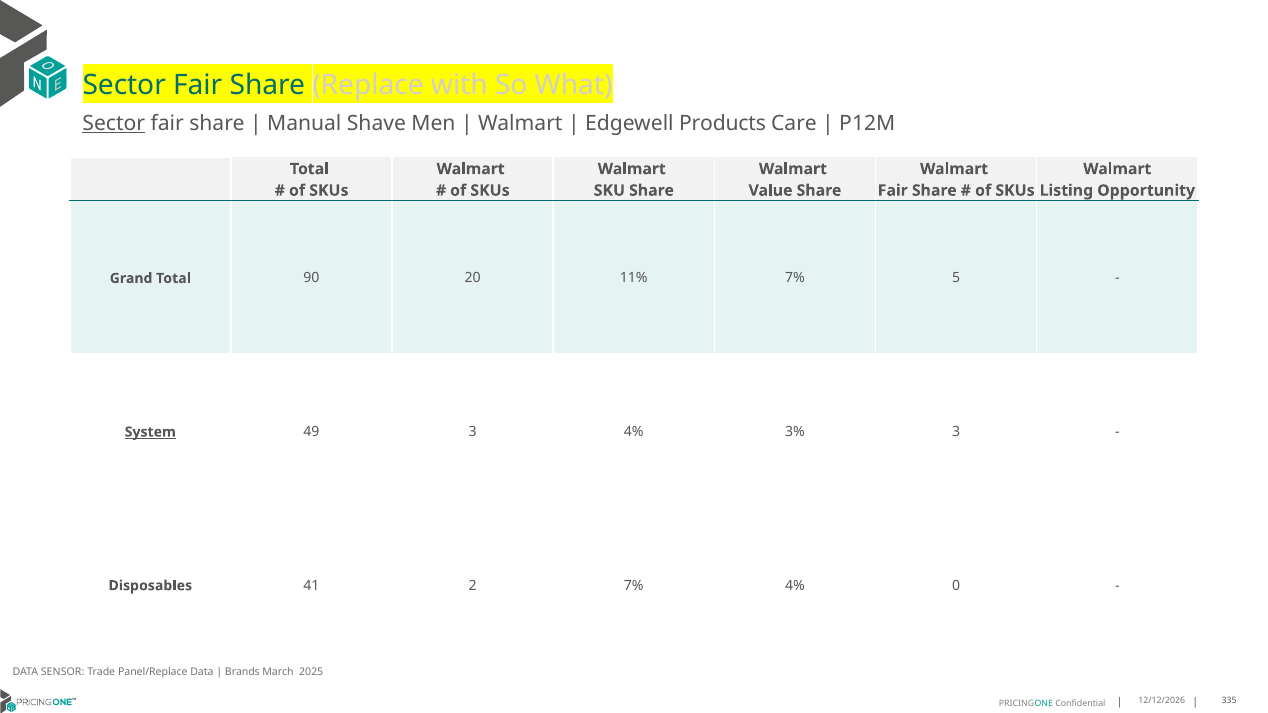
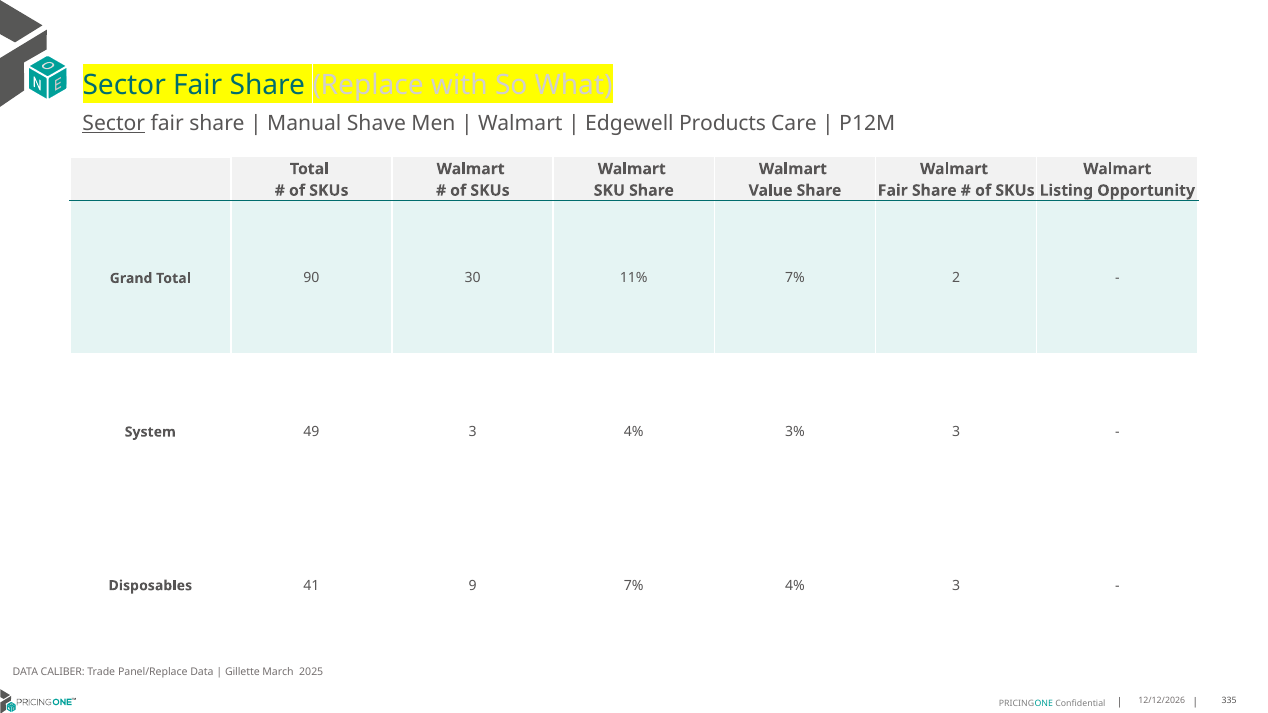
20: 20 -> 30
5: 5 -> 2
System underline: present -> none
2: 2 -> 9
4% 0: 0 -> 3
SENSOR: SENSOR -> CALIBER
Brands: Brands -> Gillette
